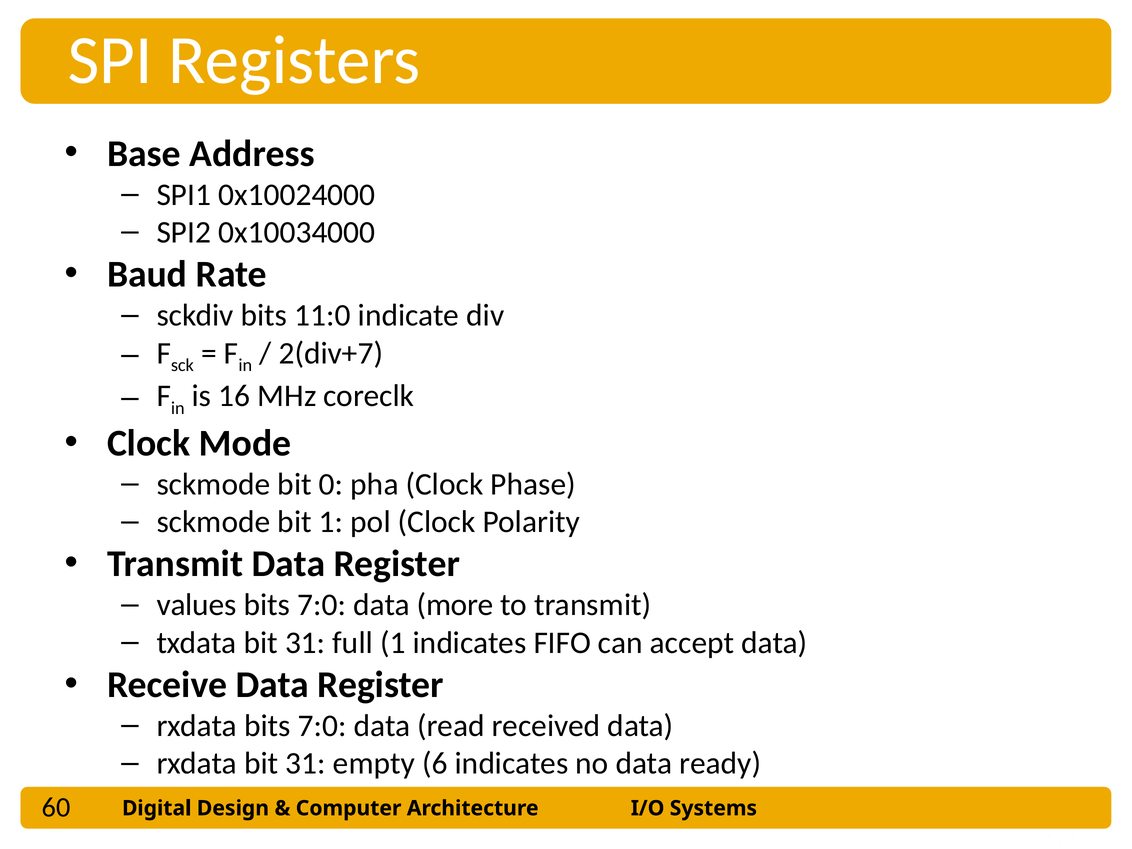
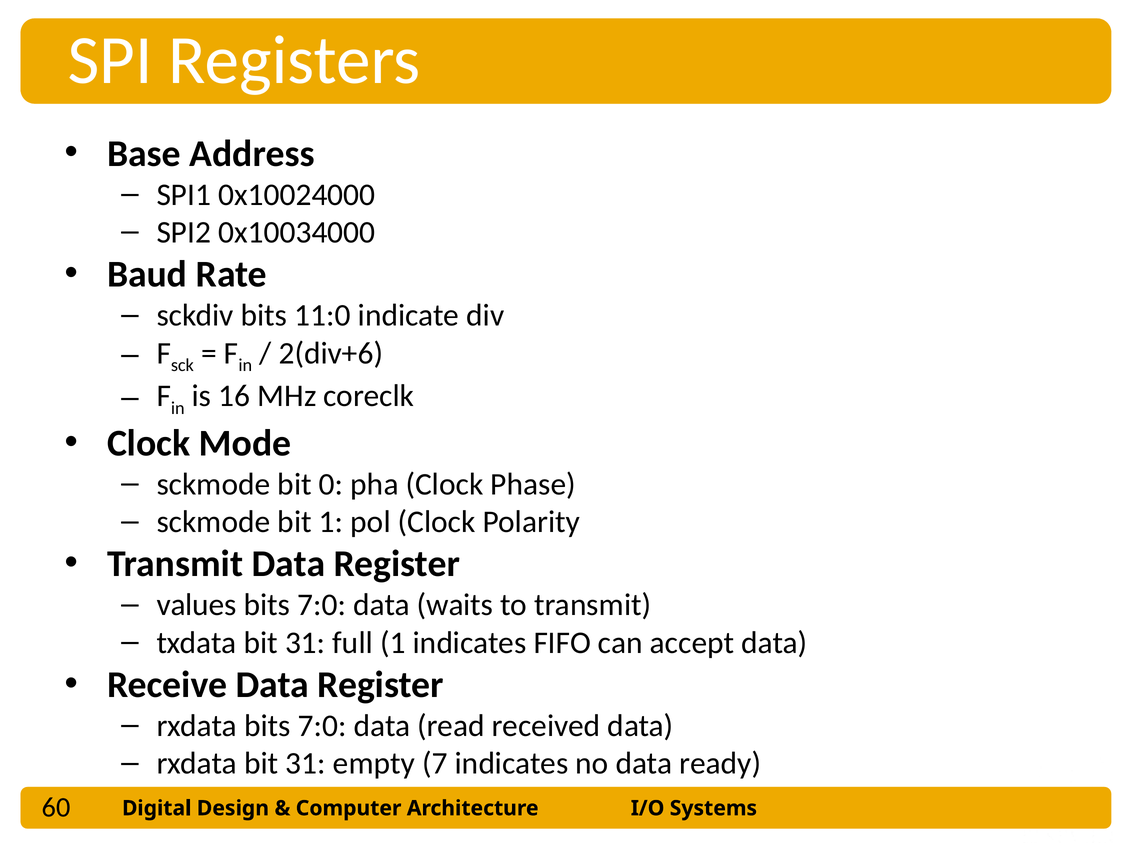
2(div+7: 2(div+7 -> 2(div+6
more: more -> waits
6: 6 -> 7
